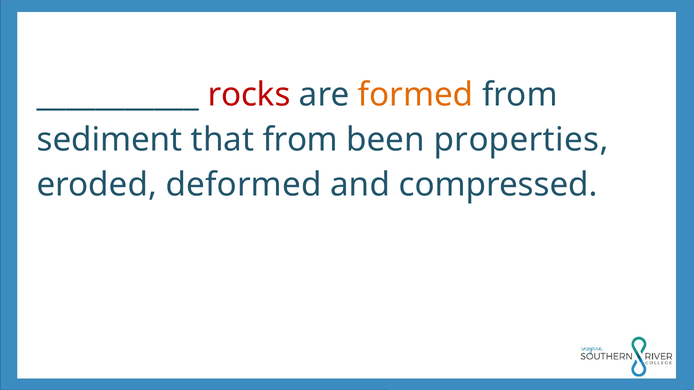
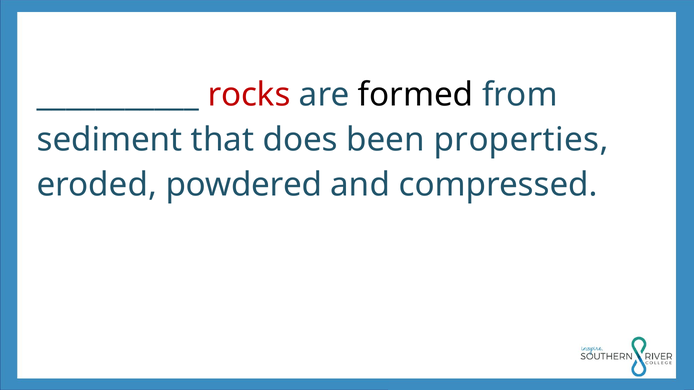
formed colour: orange -> black
that from: from -> does
deformed: deformed -> powdered
